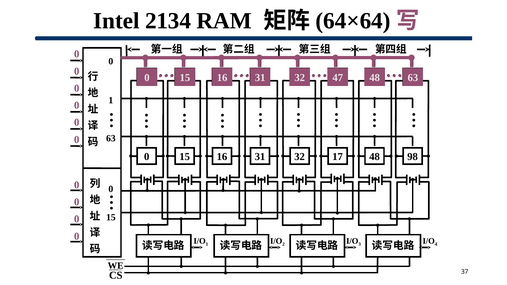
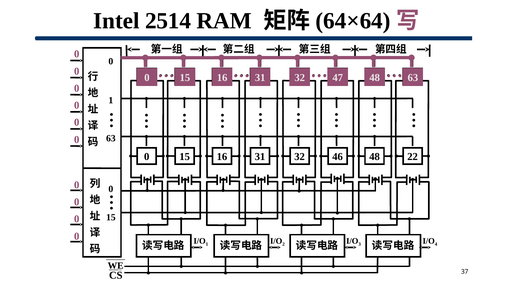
2134: 2134 -> 2514
17: 17 -> 46
98: 98 -> 22
